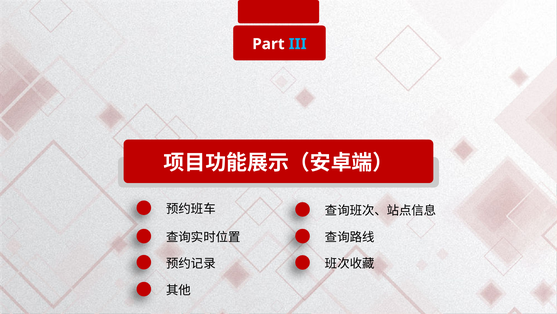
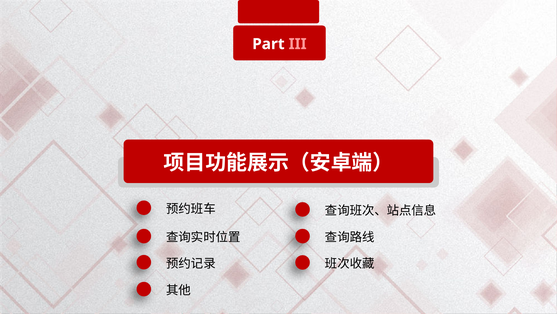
III colour: light blue -> pink
